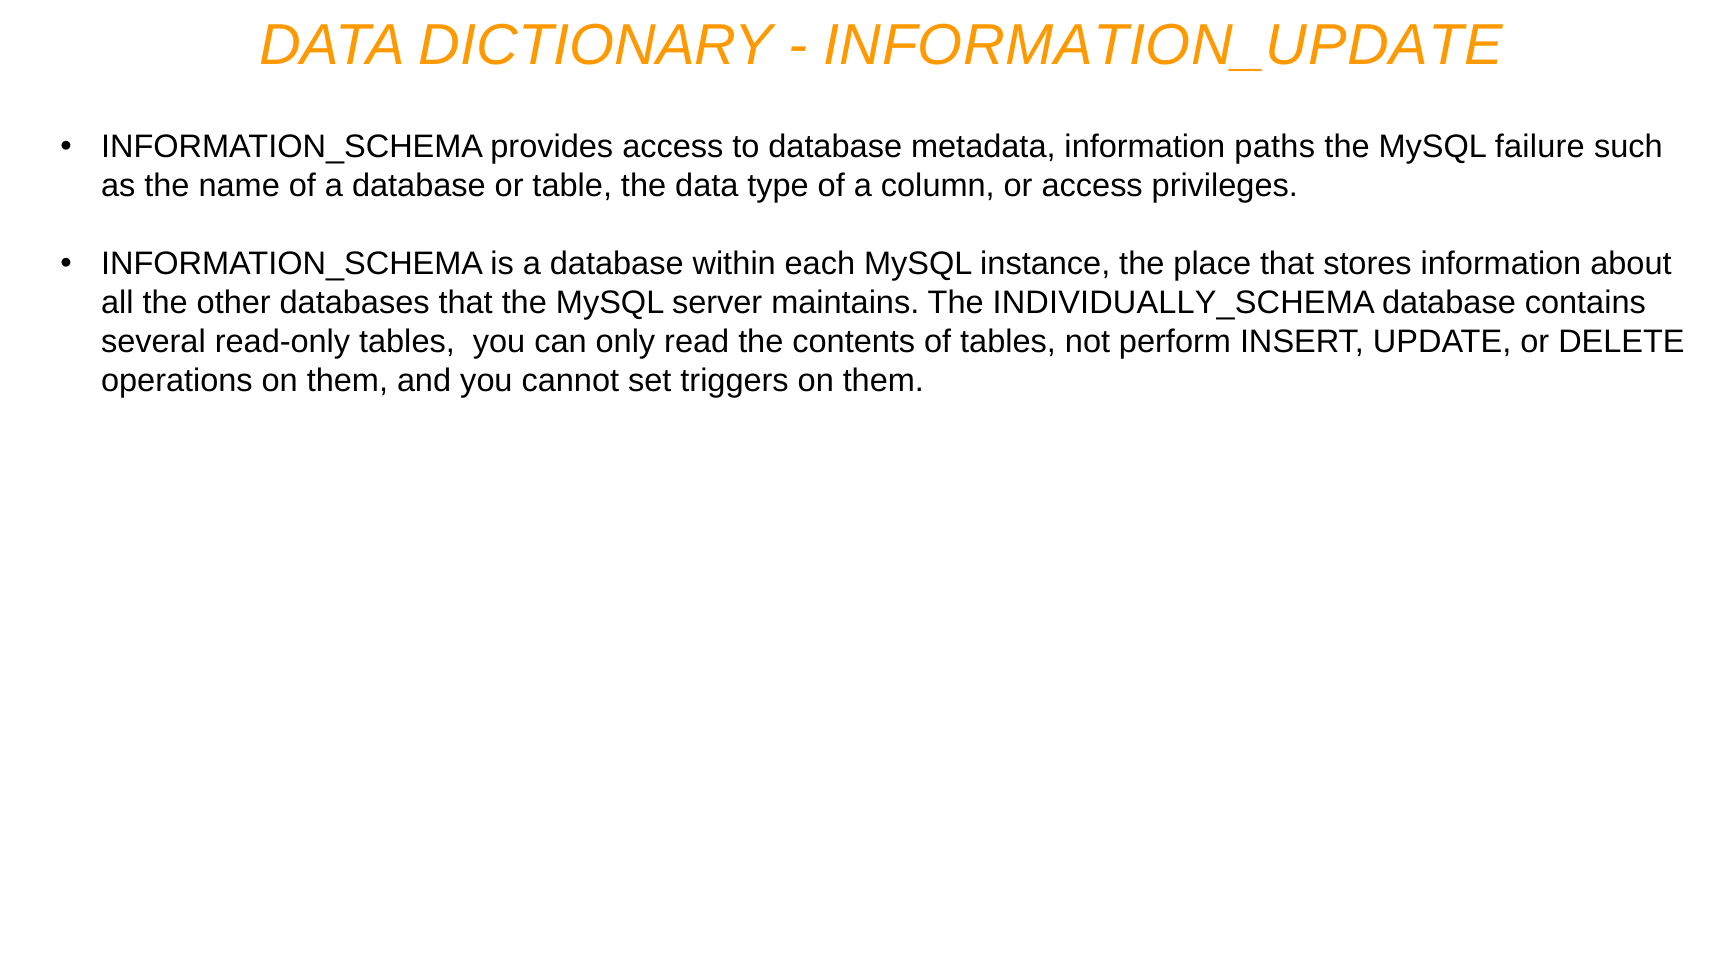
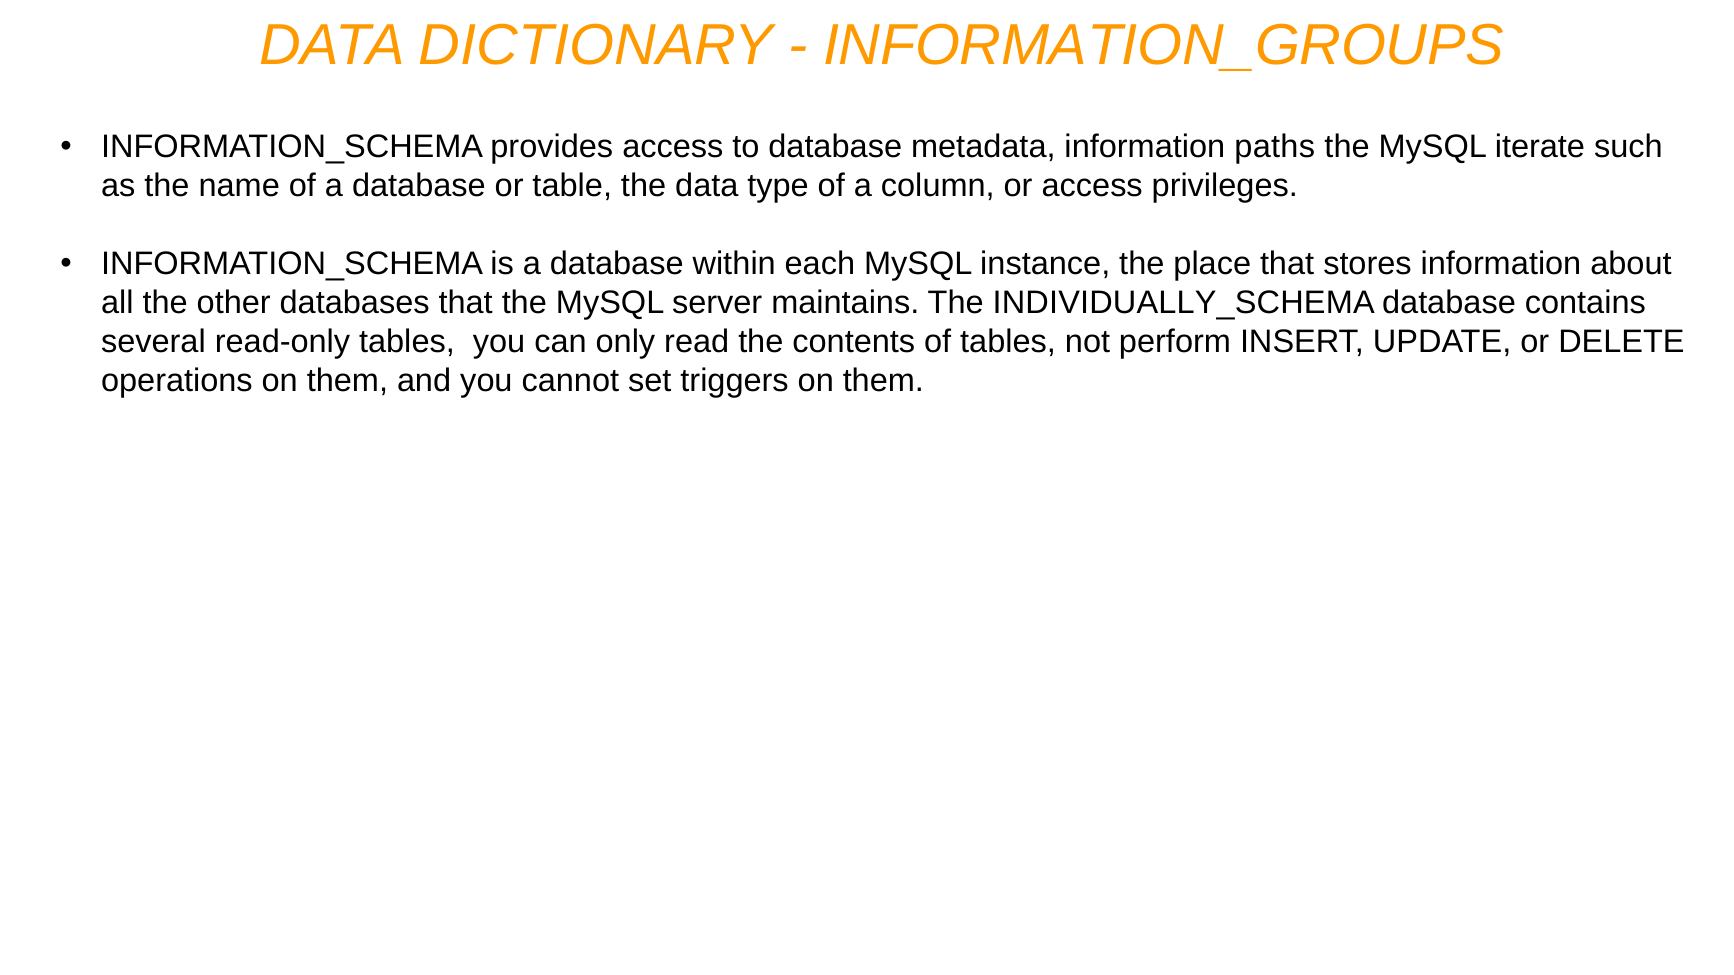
INFORMATION_UPDATE: INFORMATION_UPDATE -> INFORMATION_GROUPS
failure: failure -> iterate
